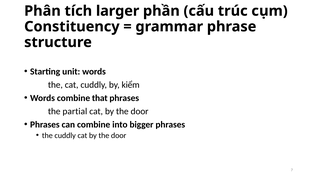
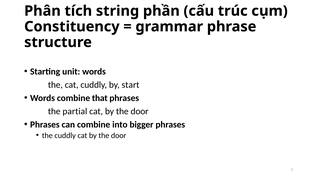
larger: larger -> string
kiểm: kiểm -> start
